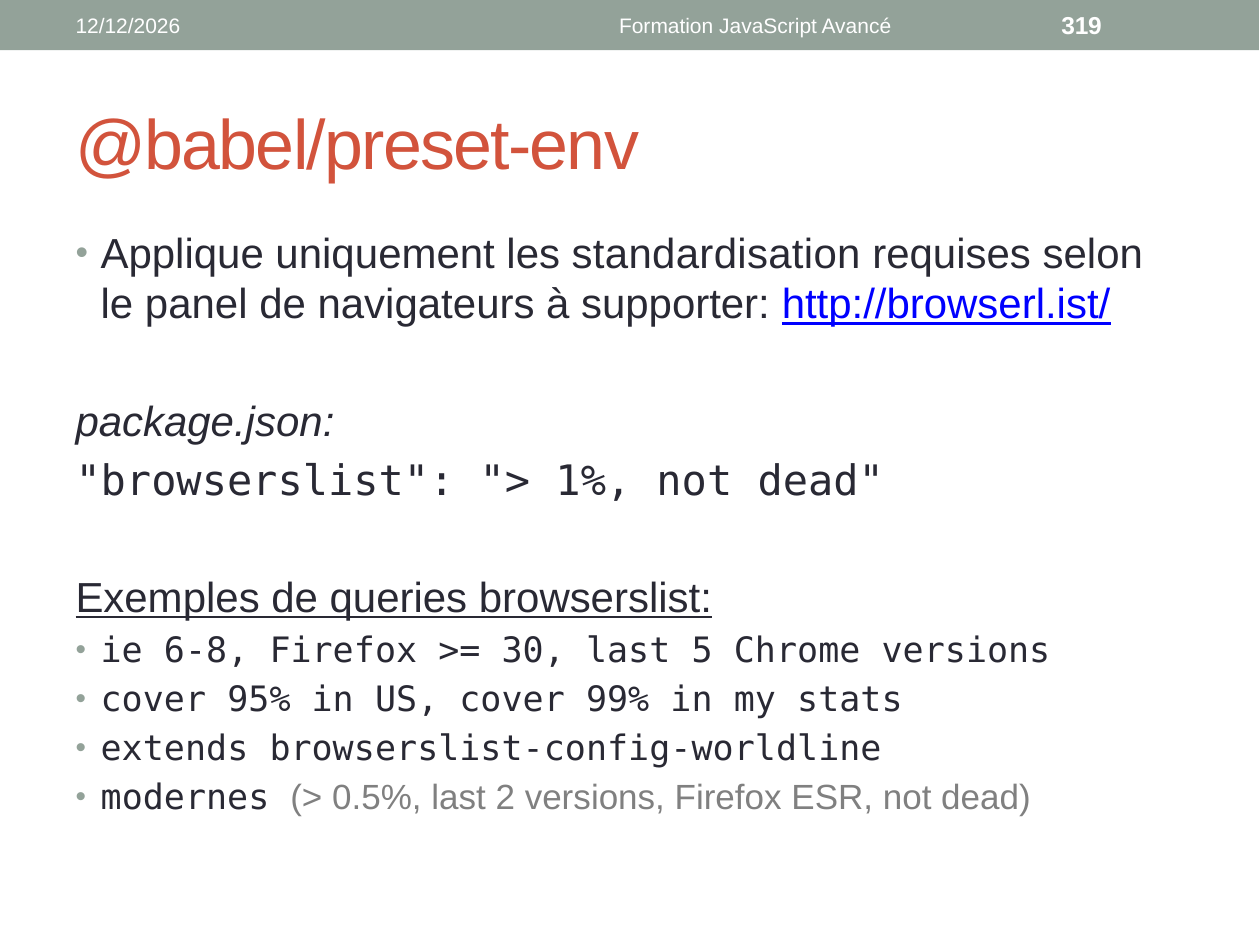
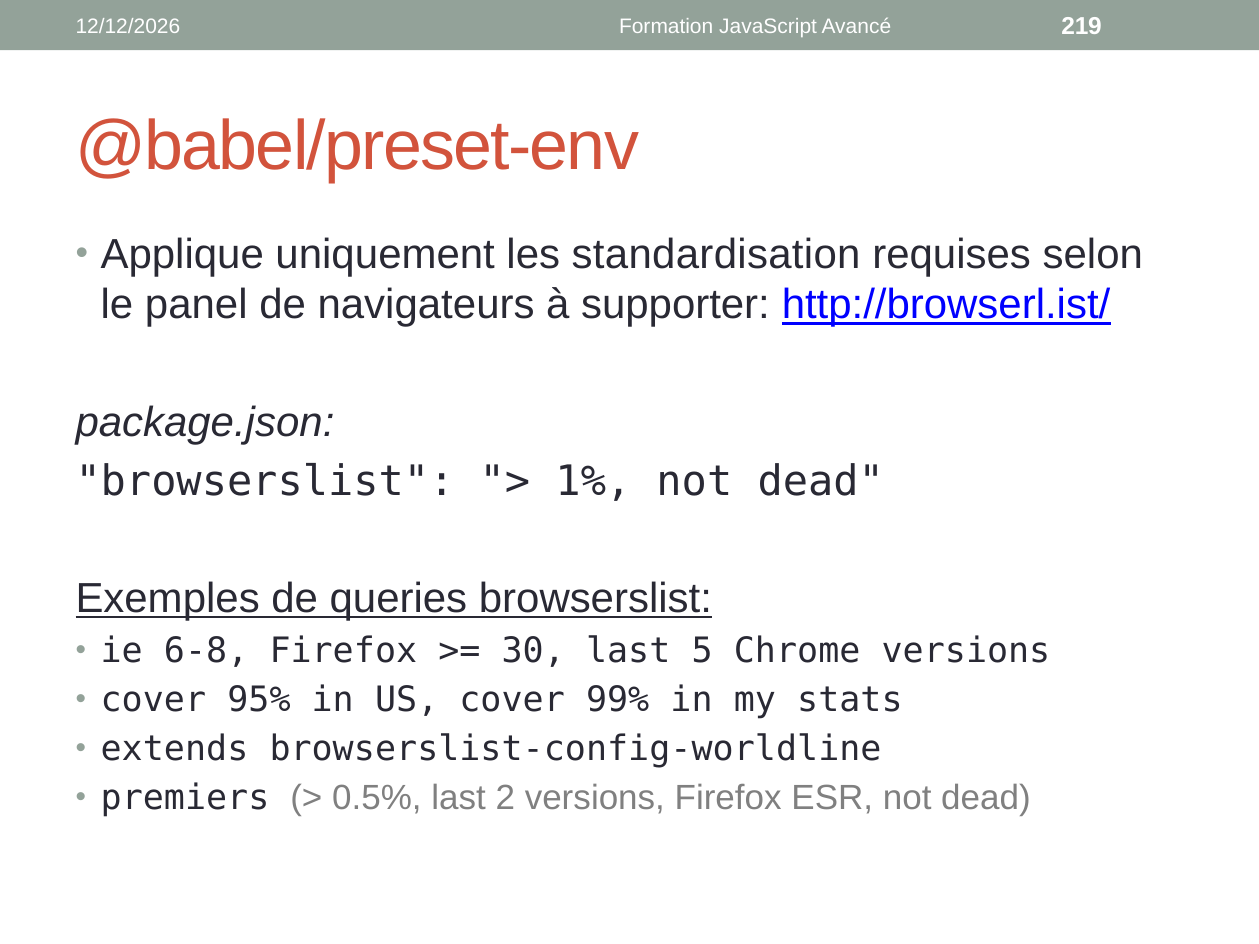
319: 319 -> 219
modernes: modernes -> premiers
